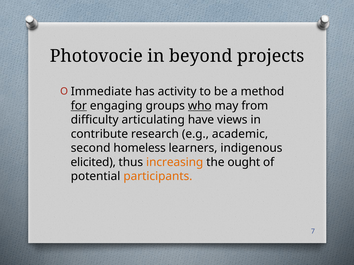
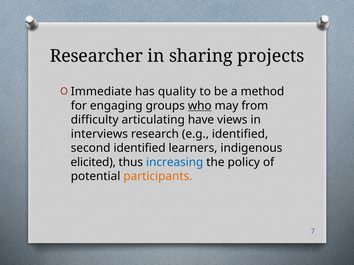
Photovocie: Photovocie -> Researcher
beyond: beyond -> sharing
activity: activity -> quality
for underline: present -> none
contribute: contribute -> interviews
e.g academic: academic -> identified
second homeless: homeless -> identified
increasing colour: orange -> blue
ought: ought -> policy
